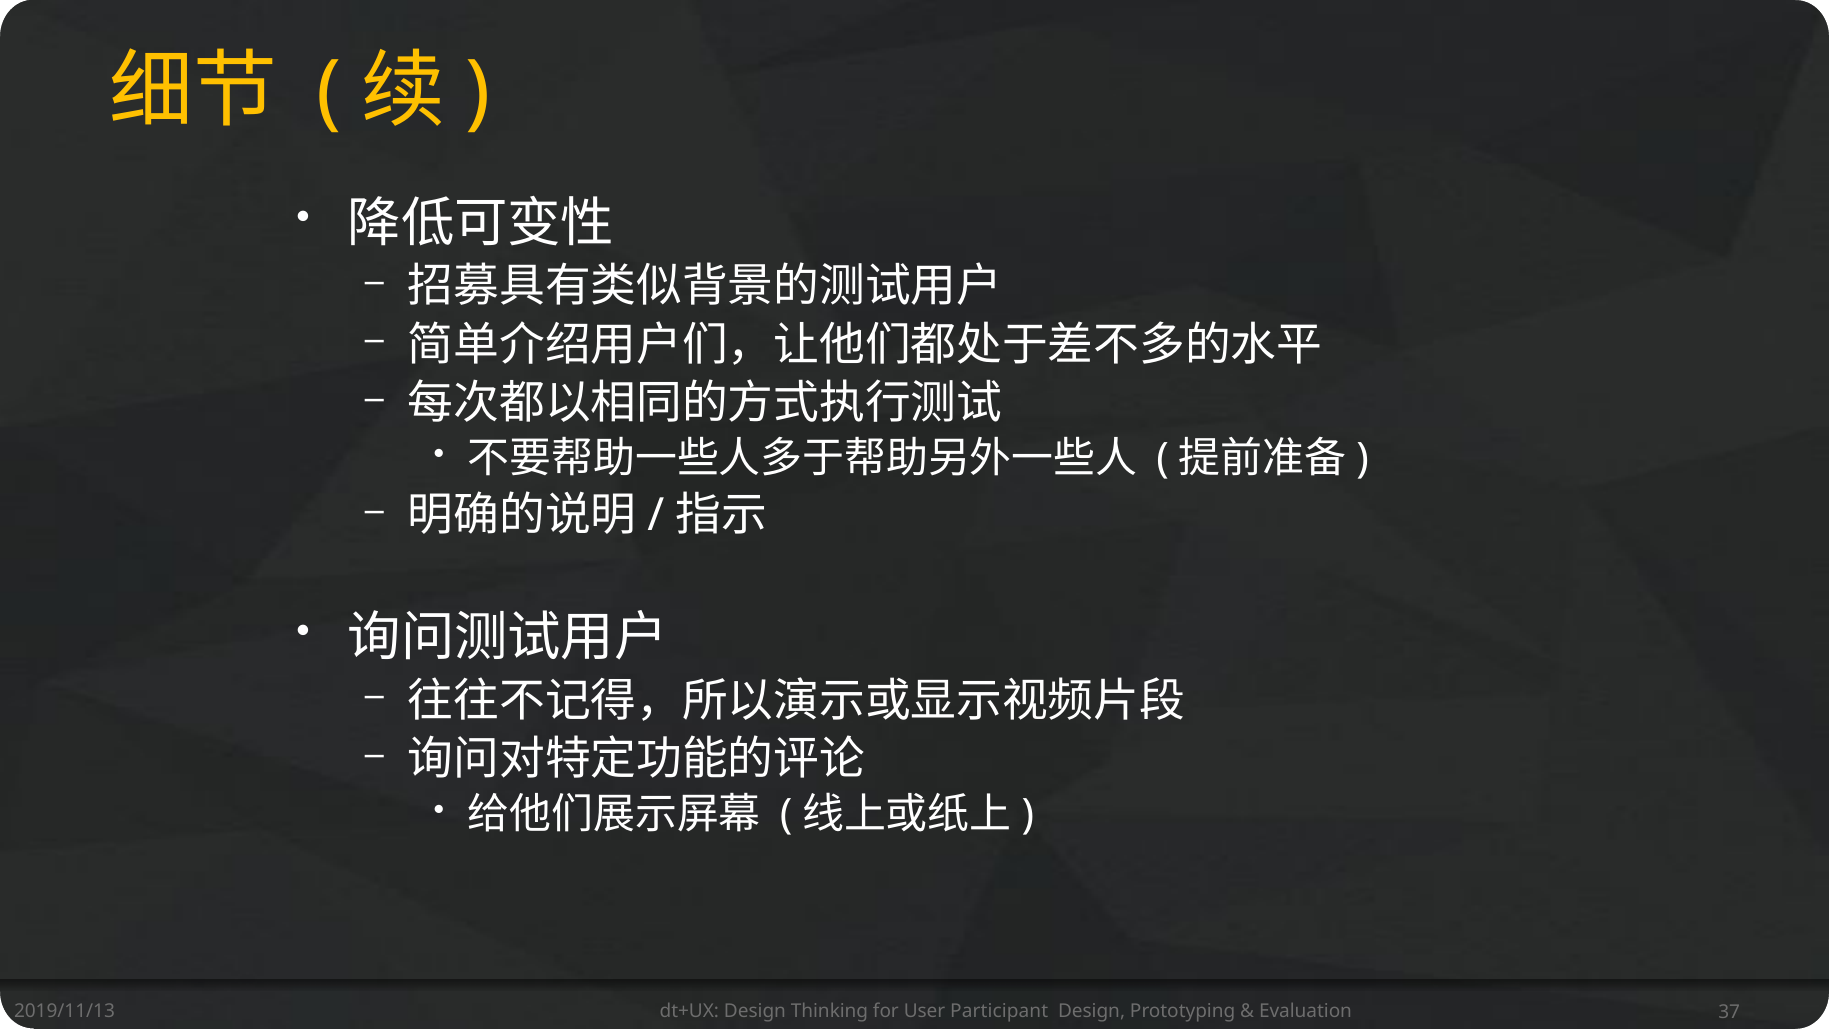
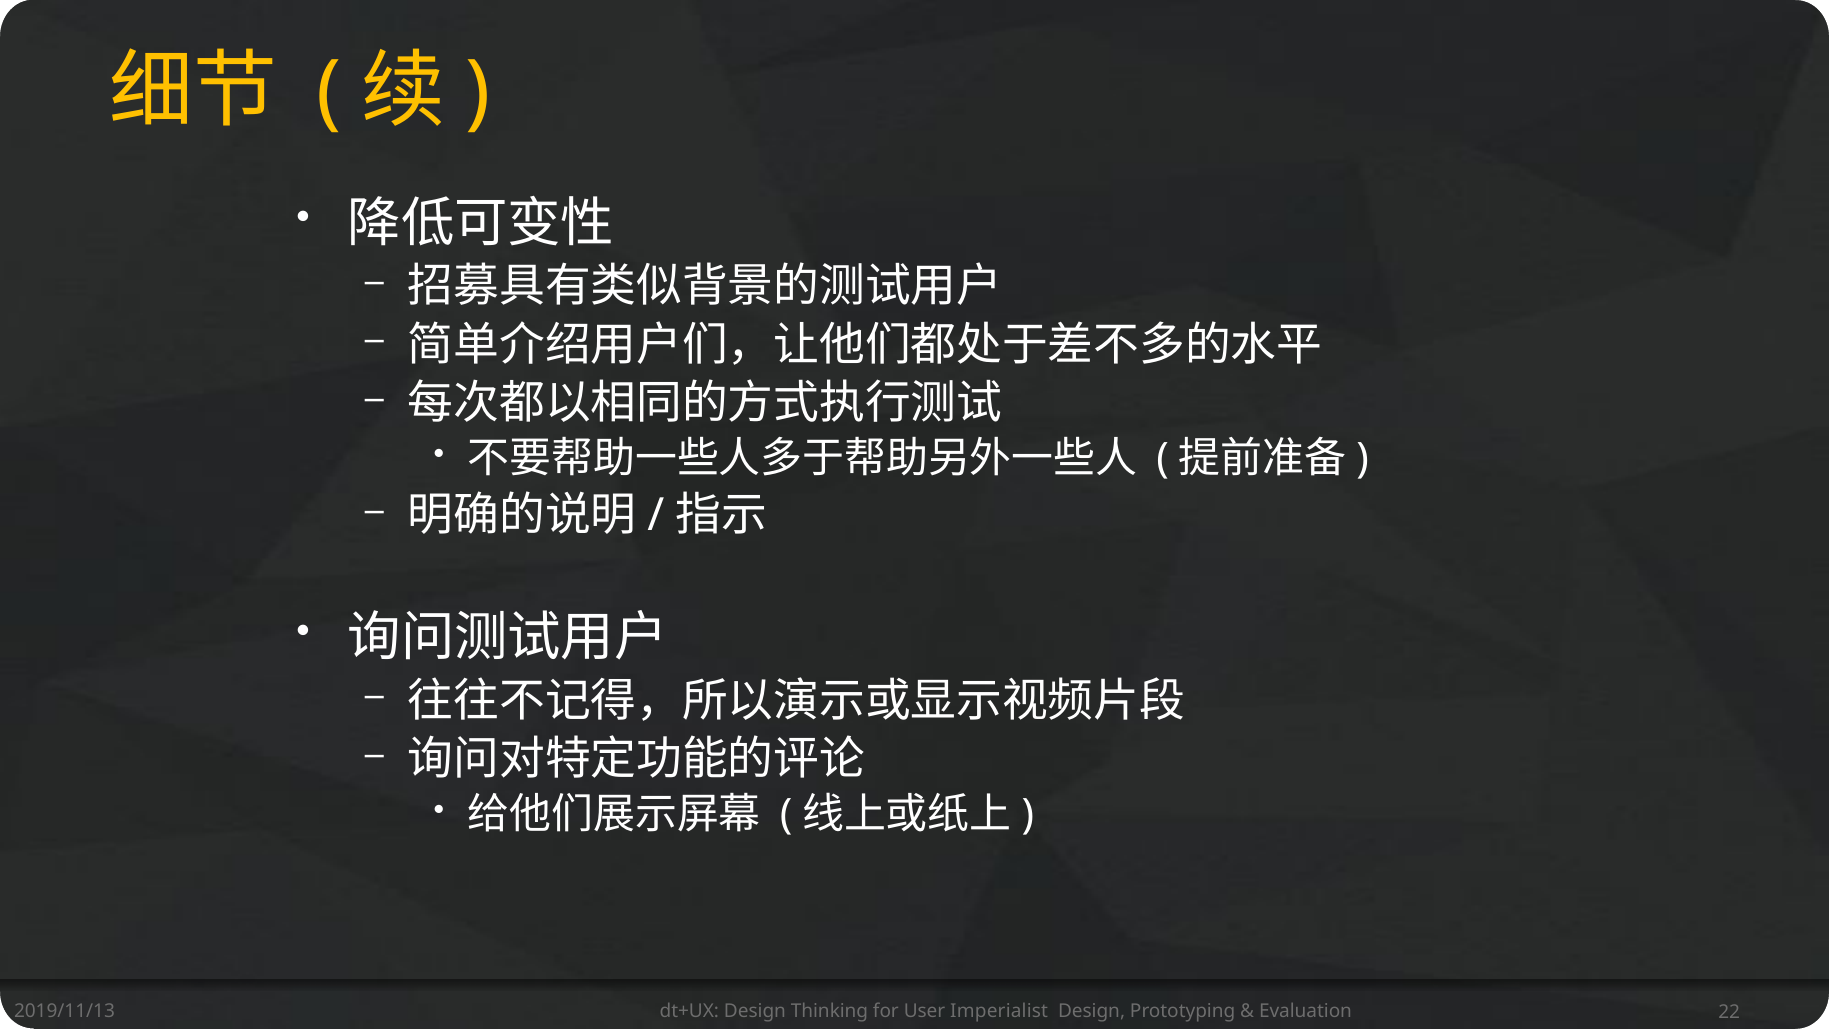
Participant: Participant -> Imperialist
37: 37 -> 22
